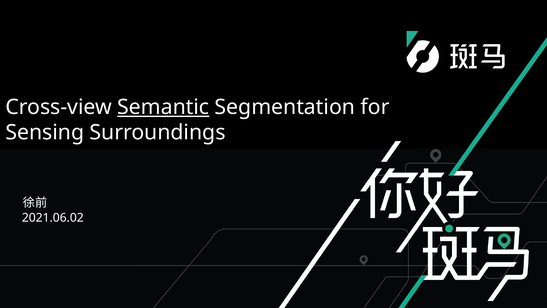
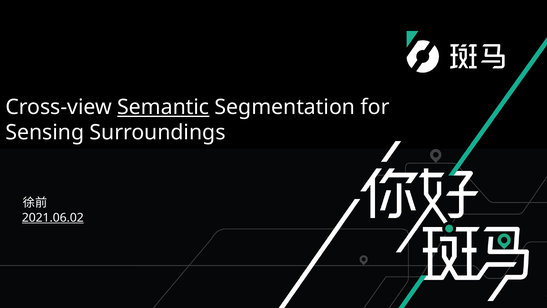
2021.06.02 underline: none -> present
